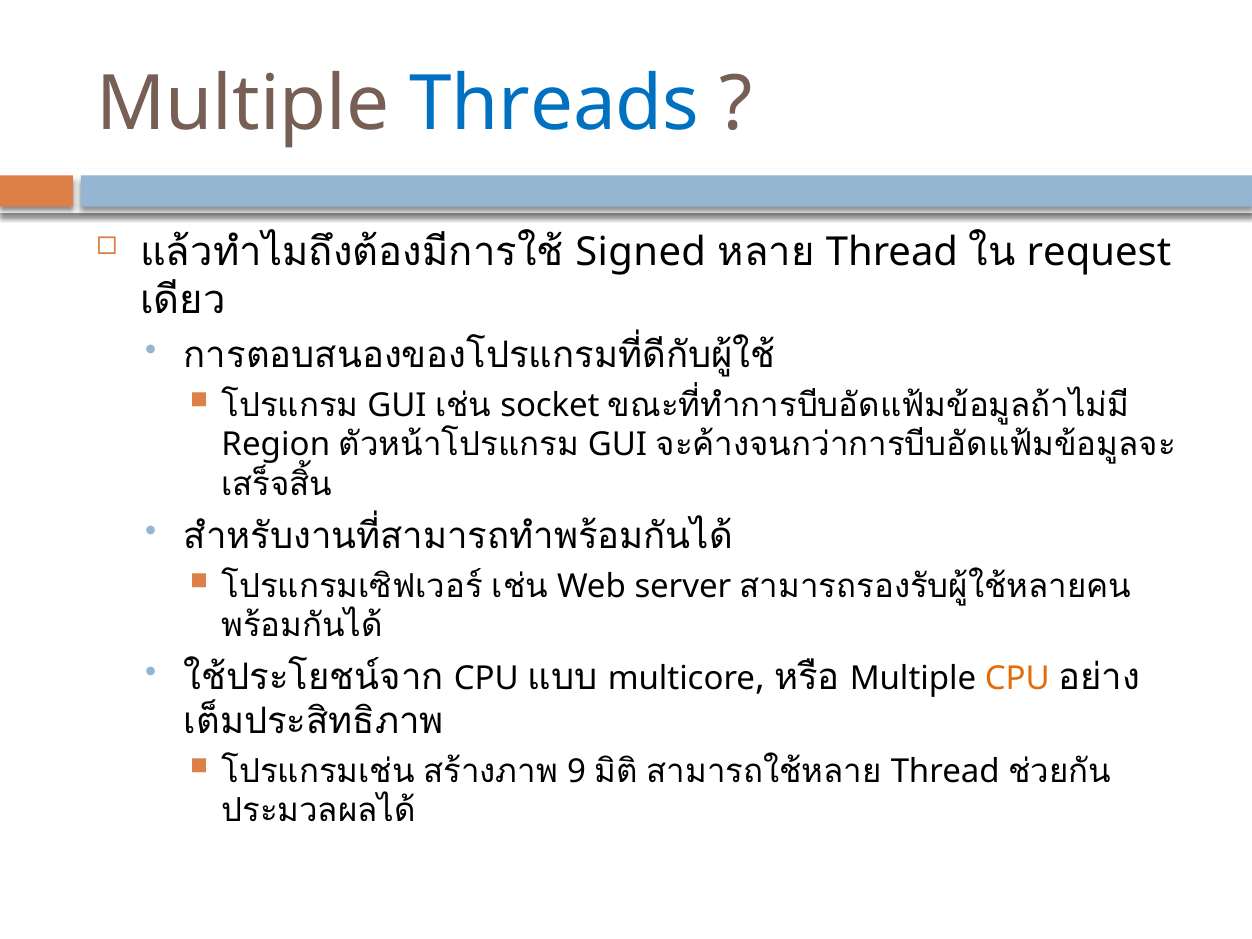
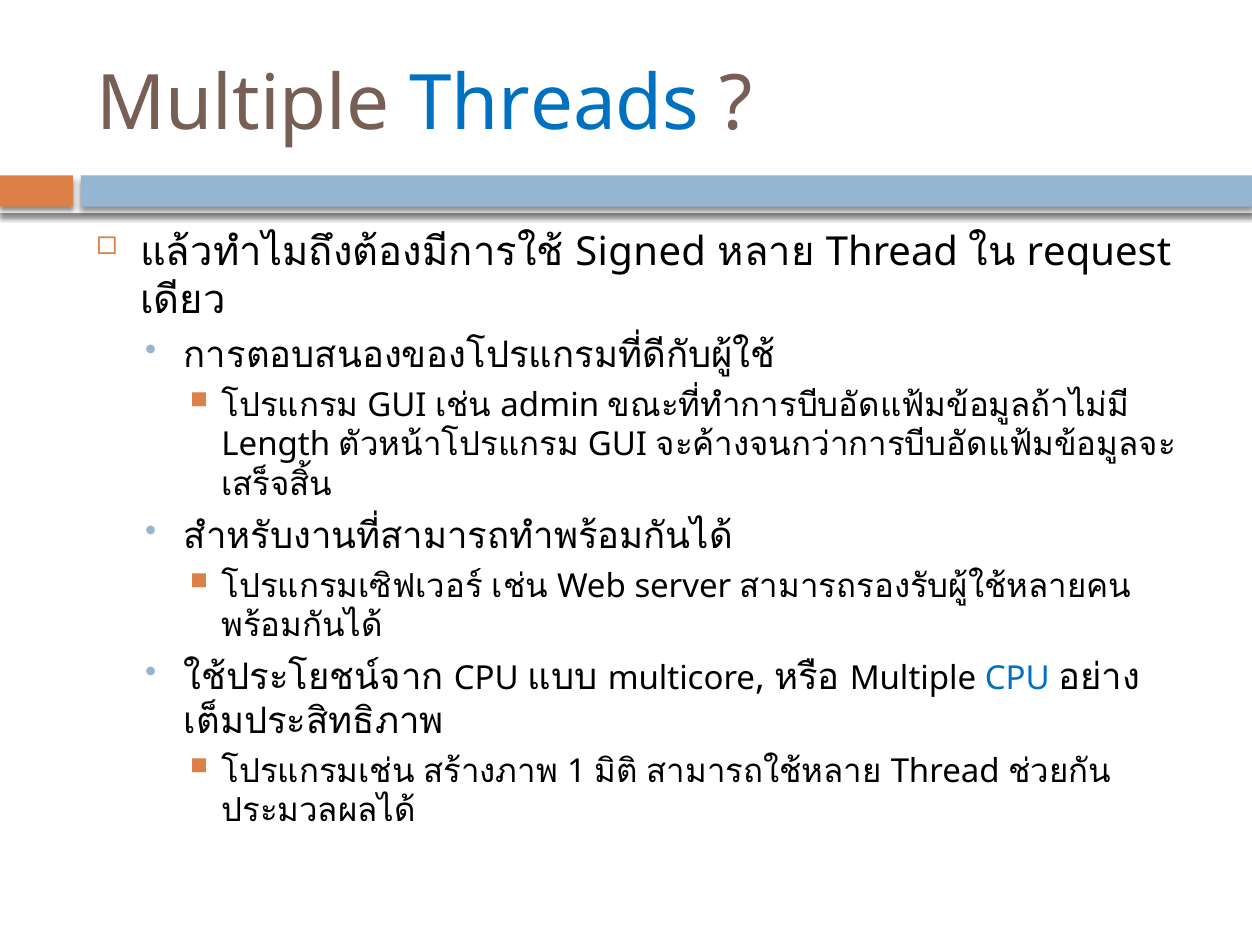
socket: socket -> admin
Region: Region -> Length
CPU at (1017, 679) colour: orange -> blue
9: 9 -> 1
